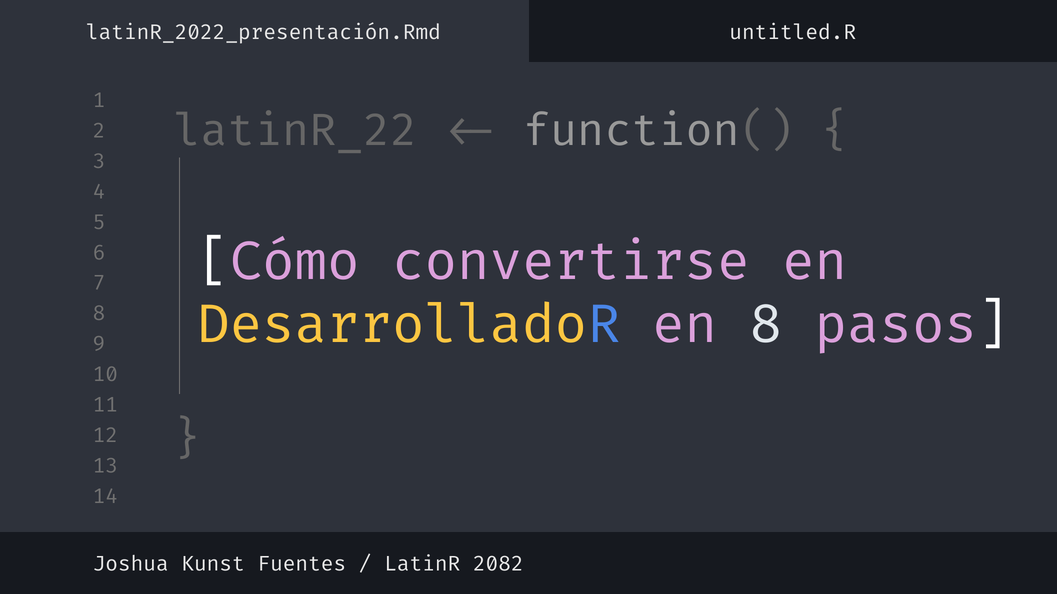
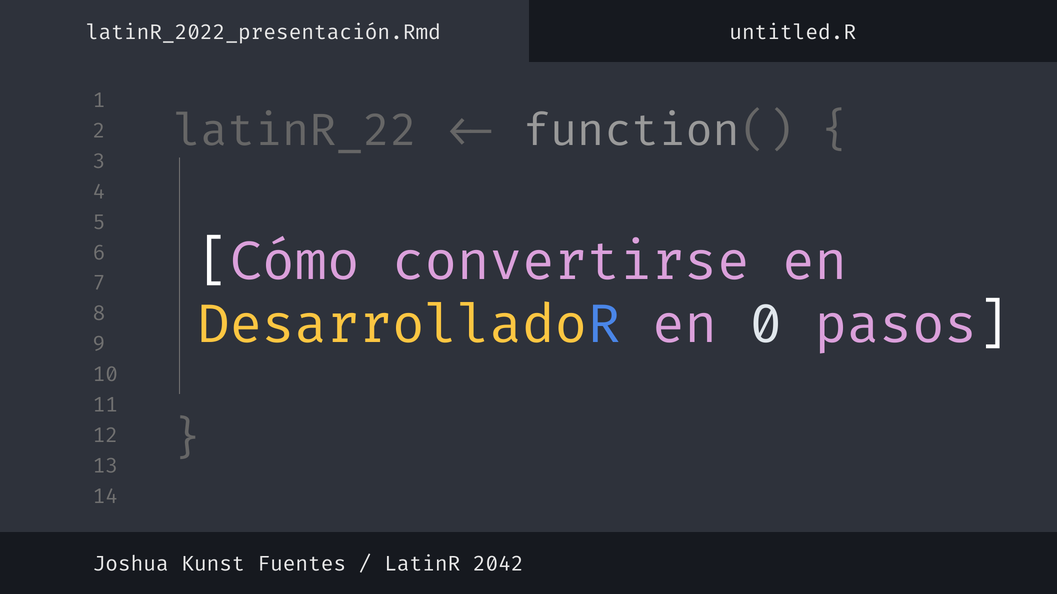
en 8: 8 -> 0
2082: 2082 -> 2042
